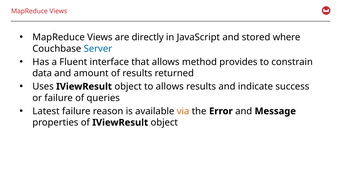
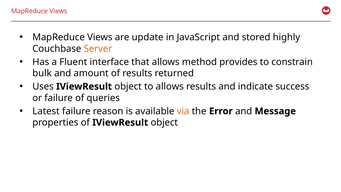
directly: directly -> update
where: where -> highly
Server colour: blue -> orange
data: data -> bulk
